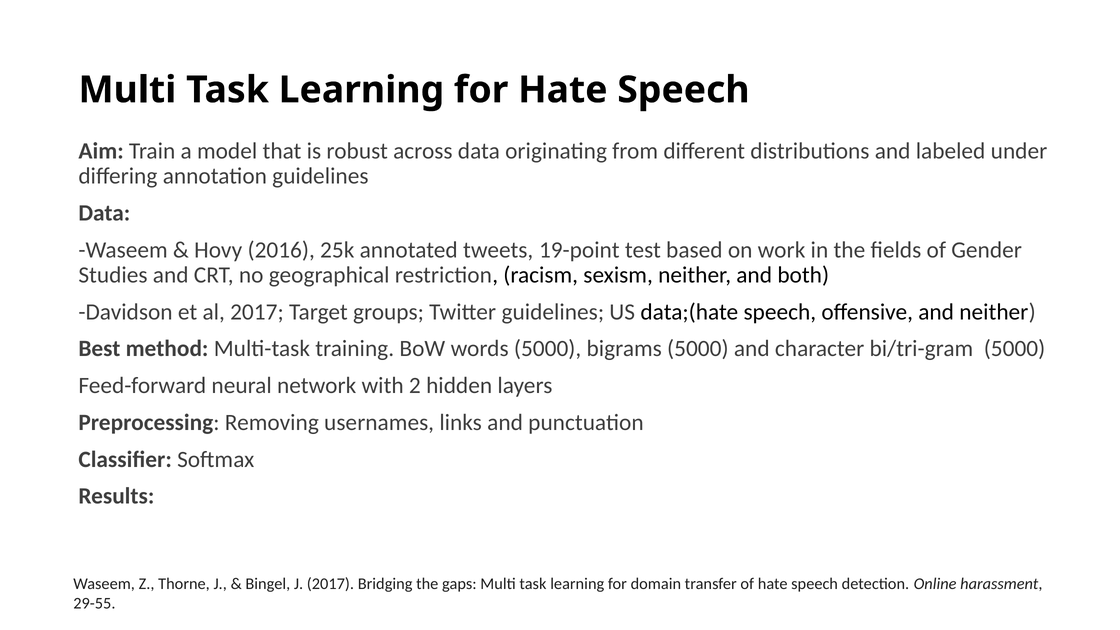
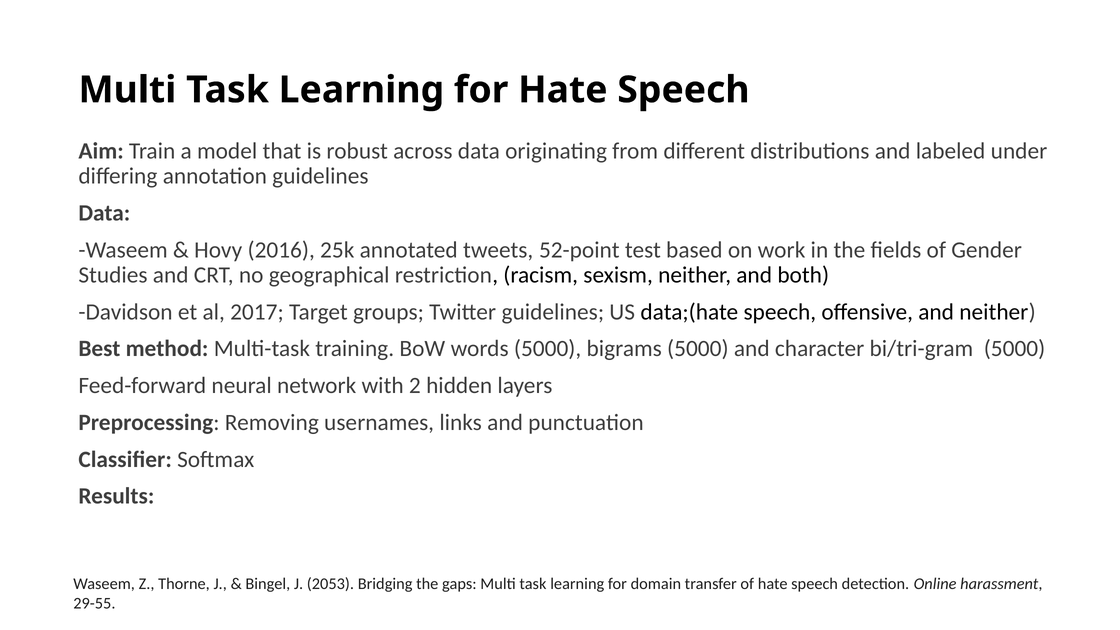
19-point: 19-point -> 52-point
J 2017: 2017 -> 2053
